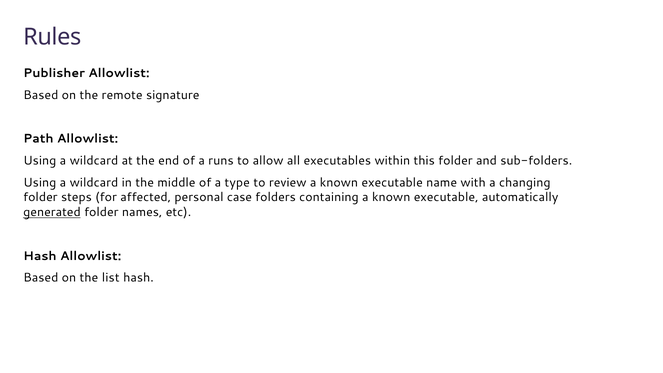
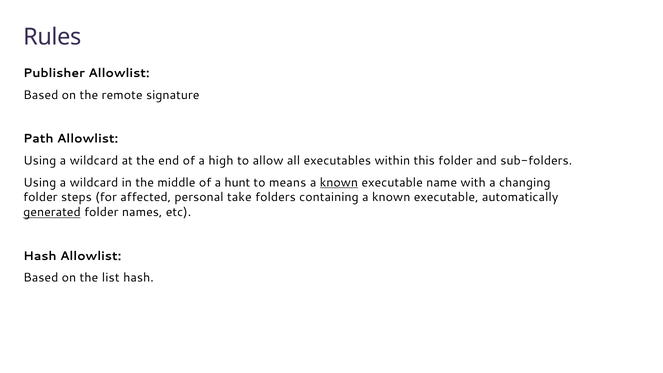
runs: runs -> high
type: type -> hunt
review: review -> means
known at (339, 182) underline: none -> present
case: case -> take
